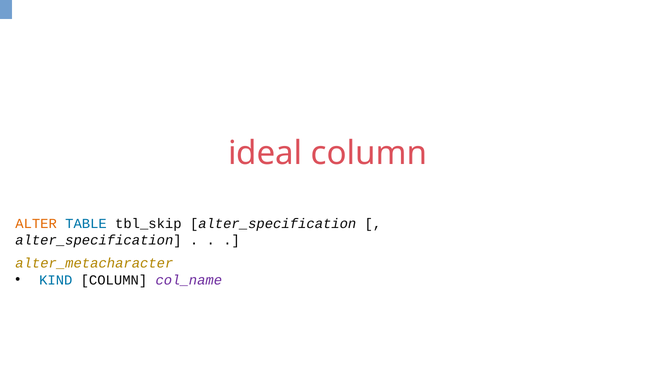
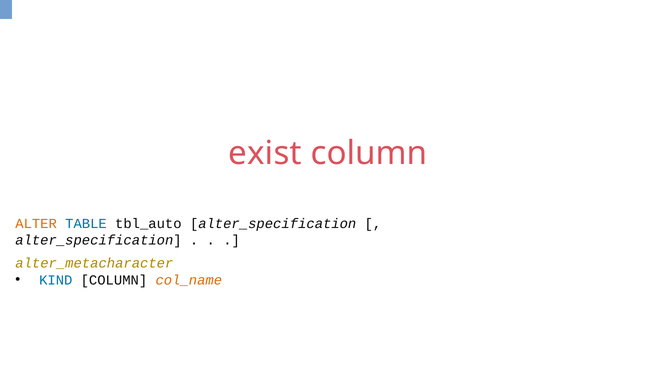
ideal: ideal -> exist
tbl_skip: tbl_skip -> tbl_auto
col_name colour: purple -> orange
